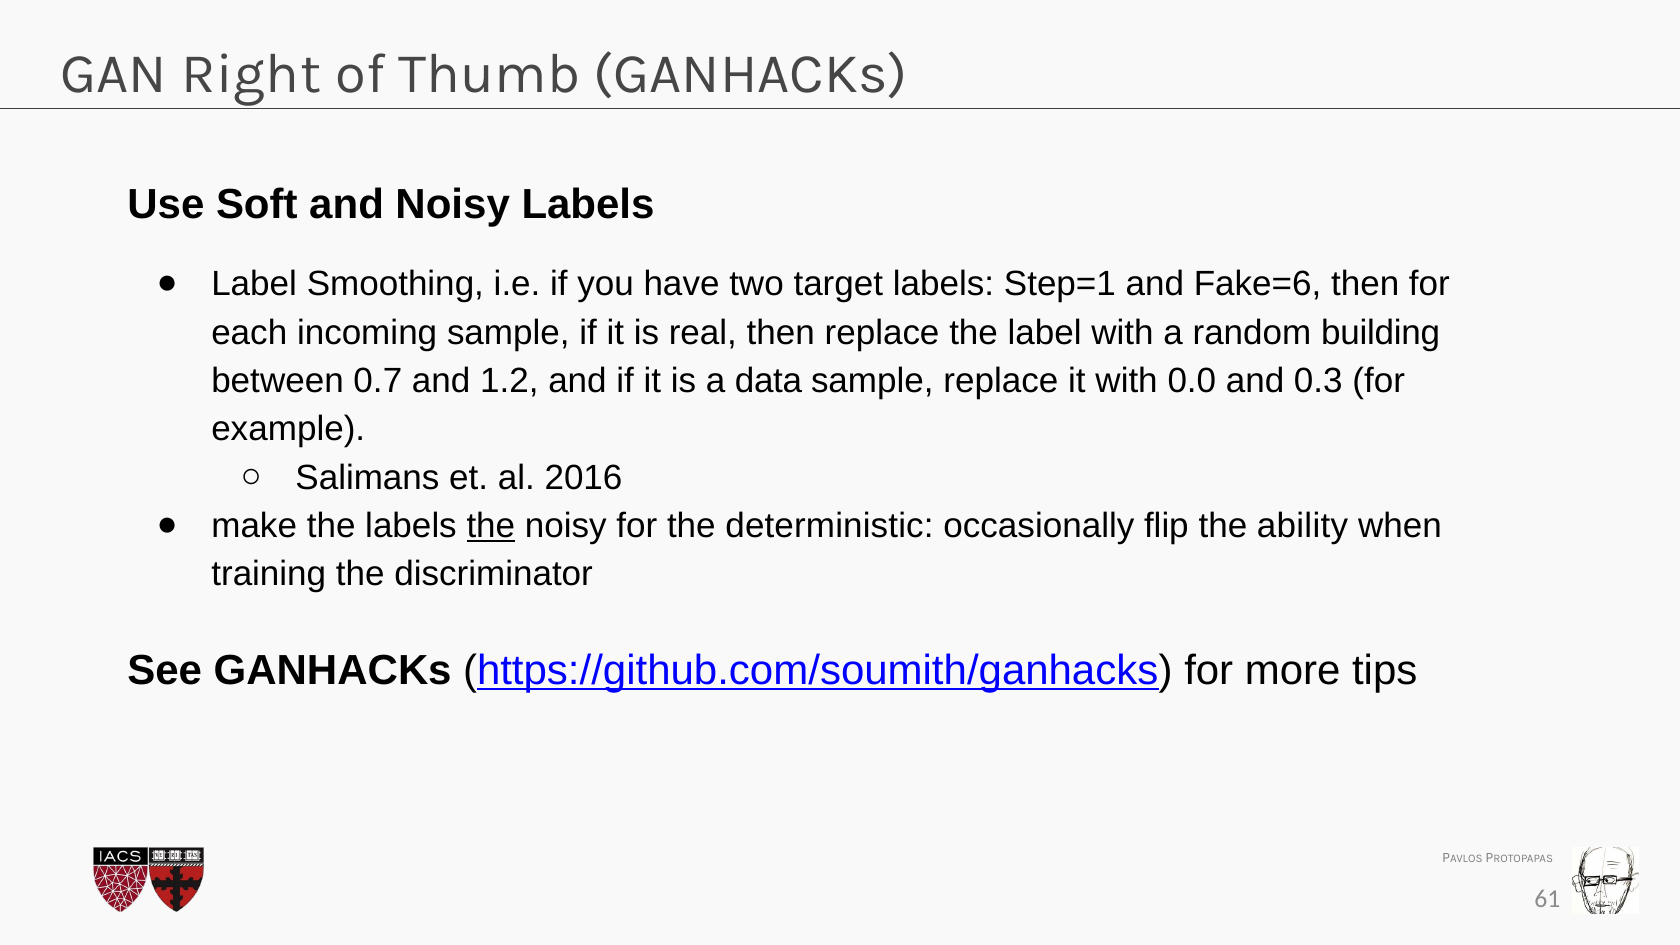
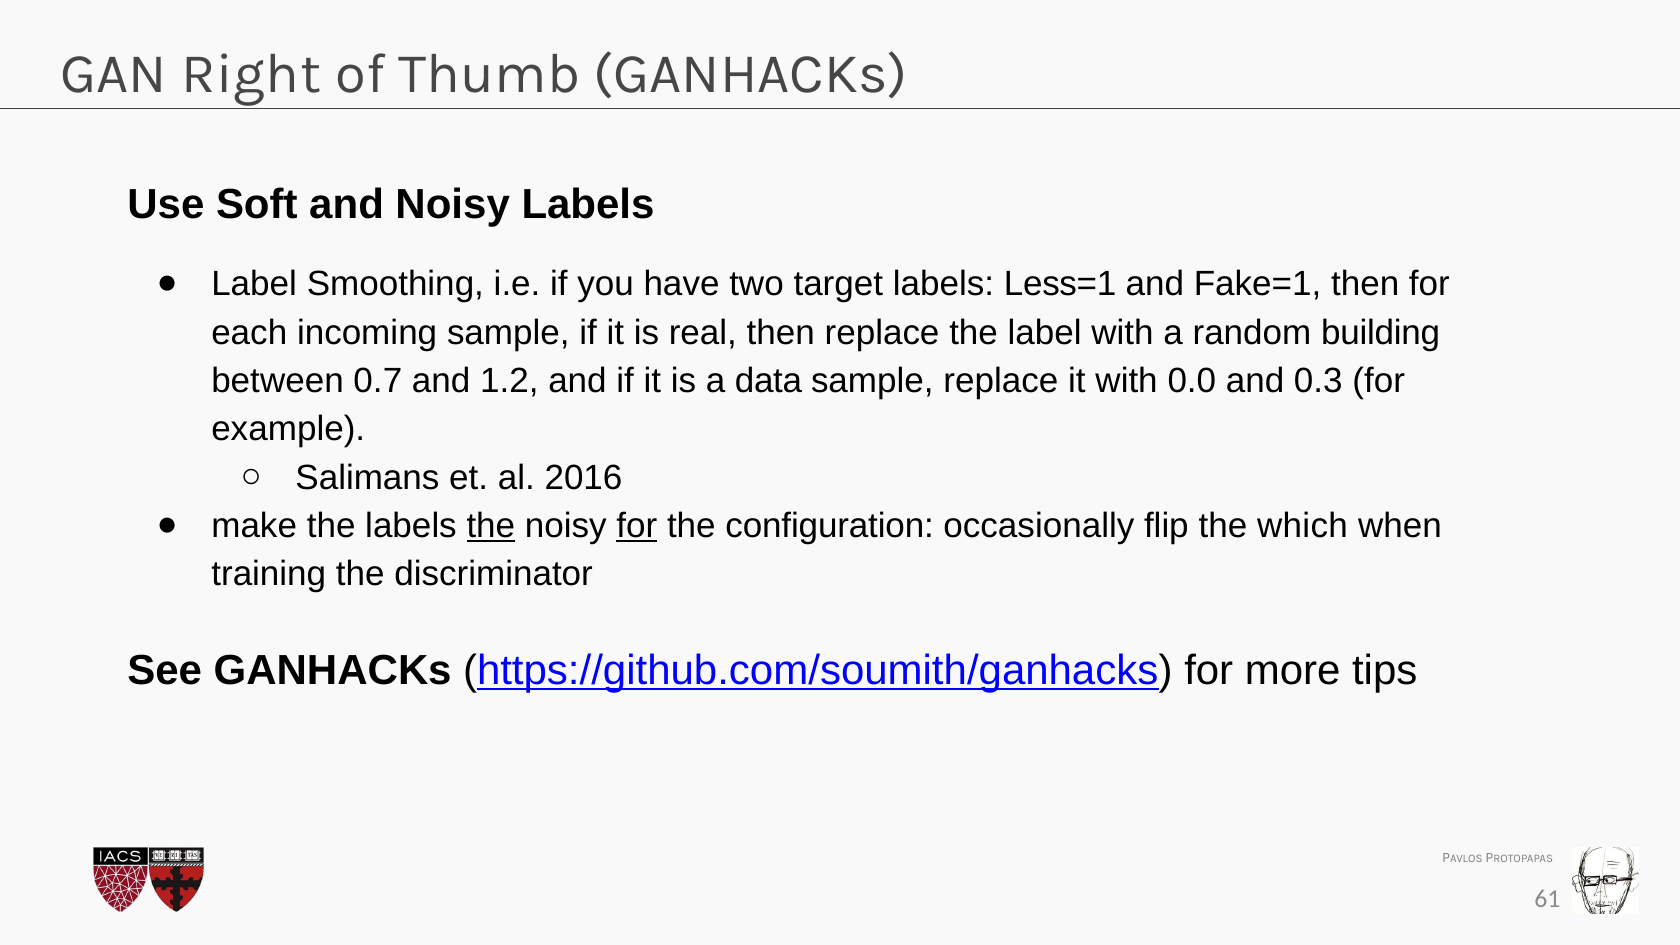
Step=1: Step=1 -> Less=1
Fake=6: Fake=6 -> Fake=1
for at (637, 526) underline: none -> present
deterministic: deterministic -> configuration
ability: ability -> which
